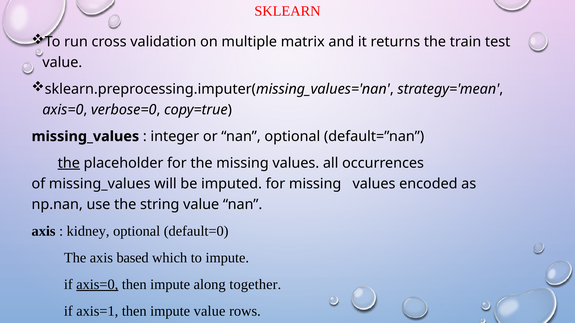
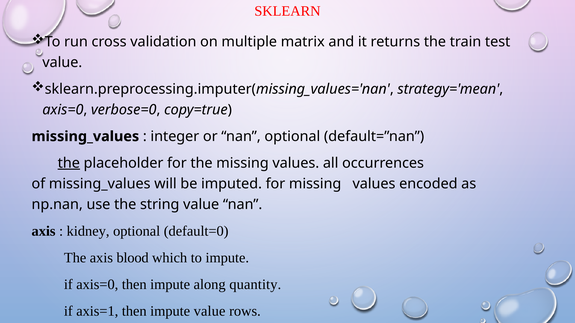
based: based -> blood
axis=0 at (97, 285) underline: present -> none
together: together -> quantity
